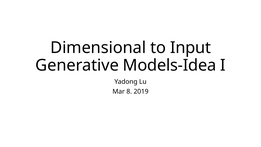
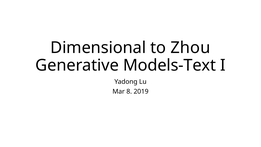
Input: Input -> Zhou
Models-Idea: Models-Idea -> Models-Text
